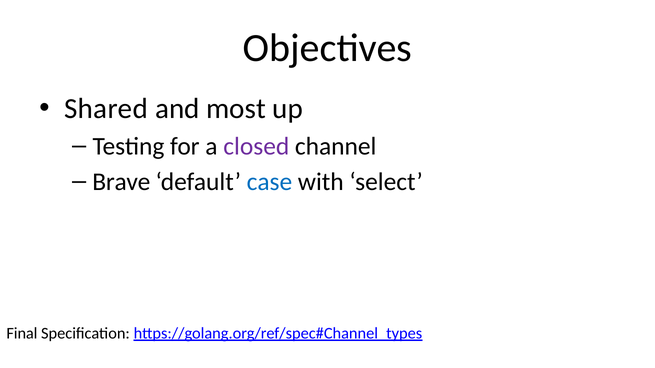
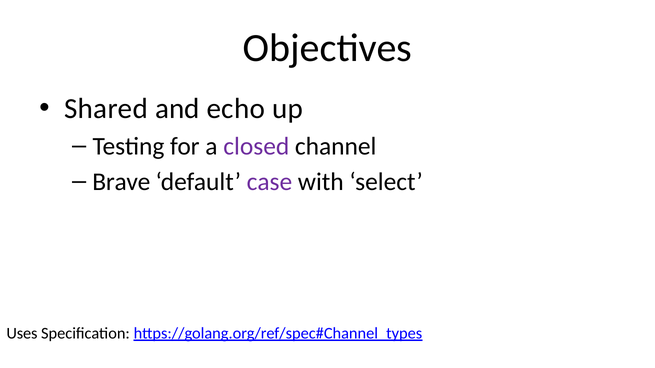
most: most -> echo
case colour: blue -> purple
Final: Final -> Uses
